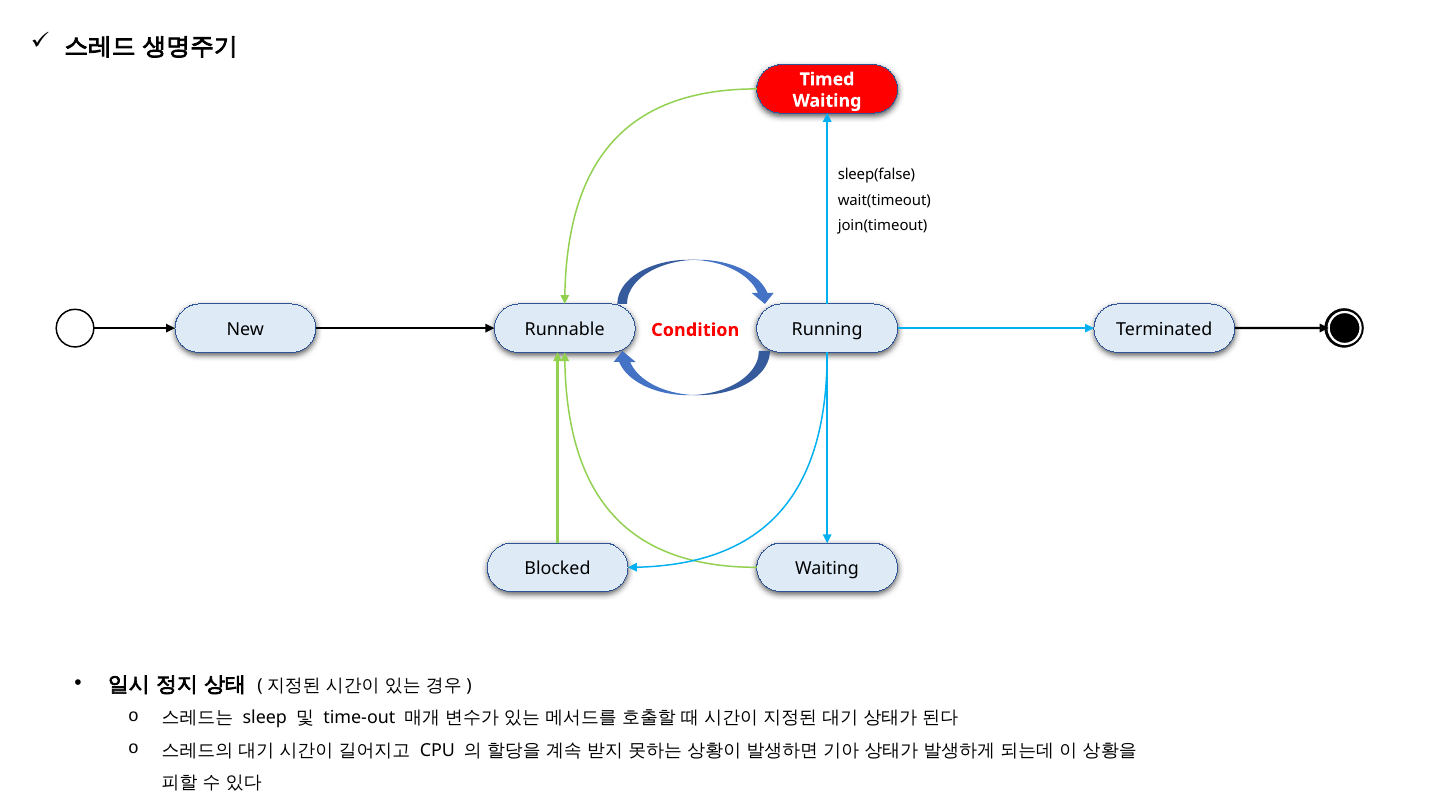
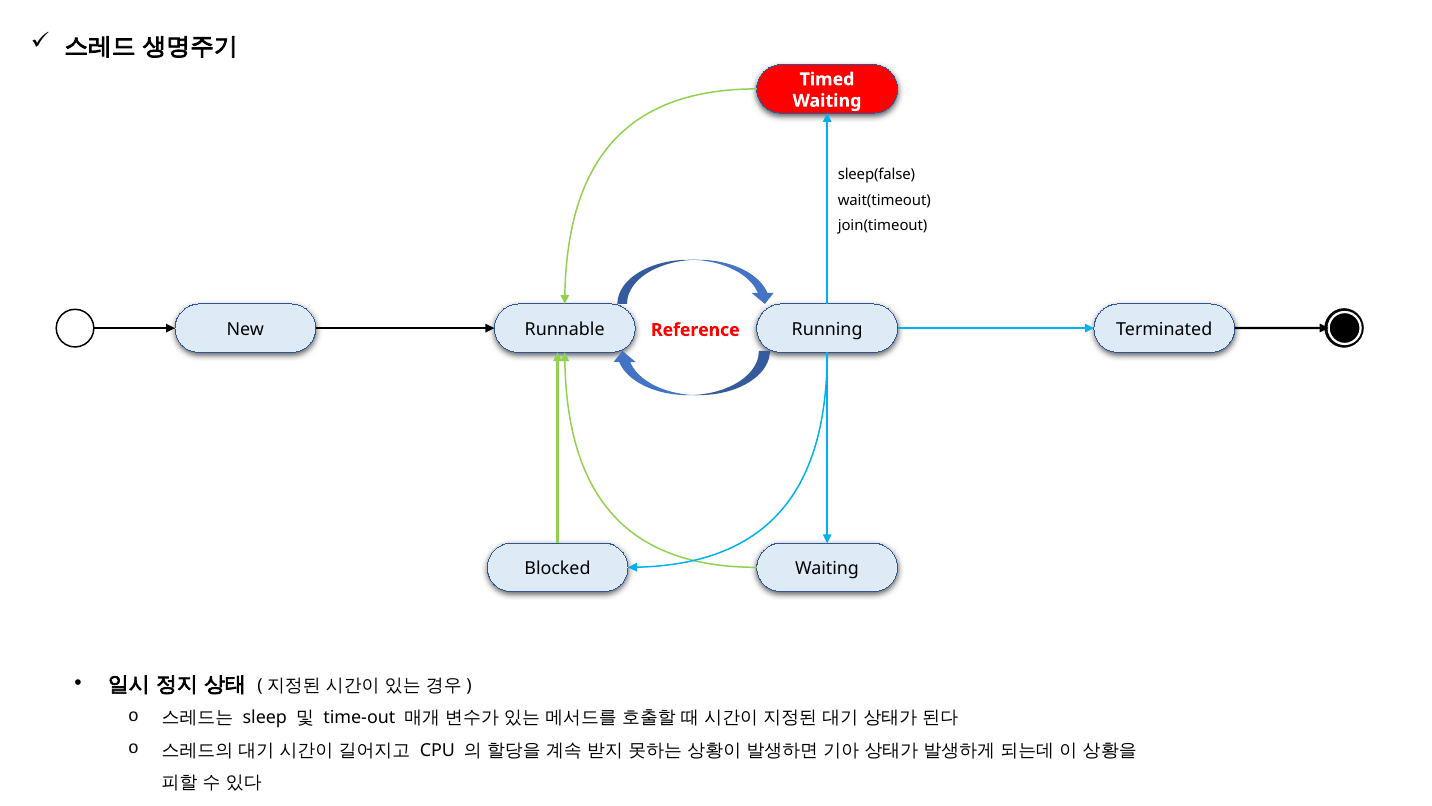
Condition: Condition -> Reference
